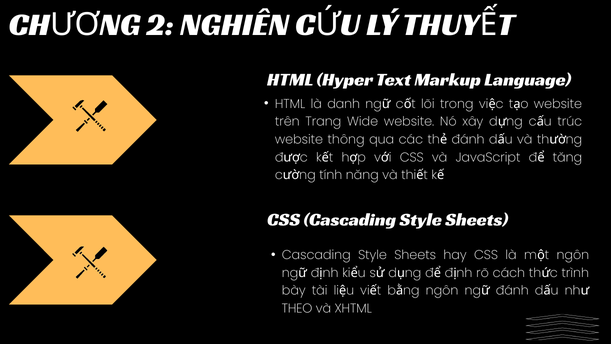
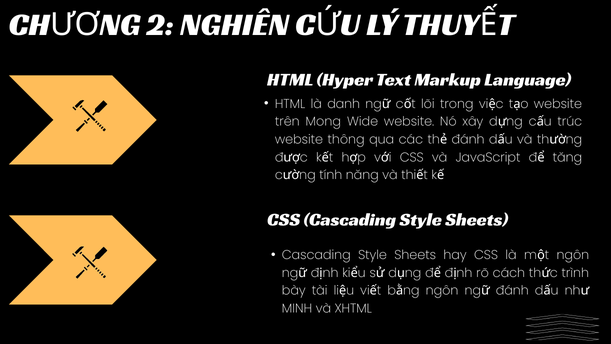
Trang: Trang -> Mong
THEO: THEO -> MINH
